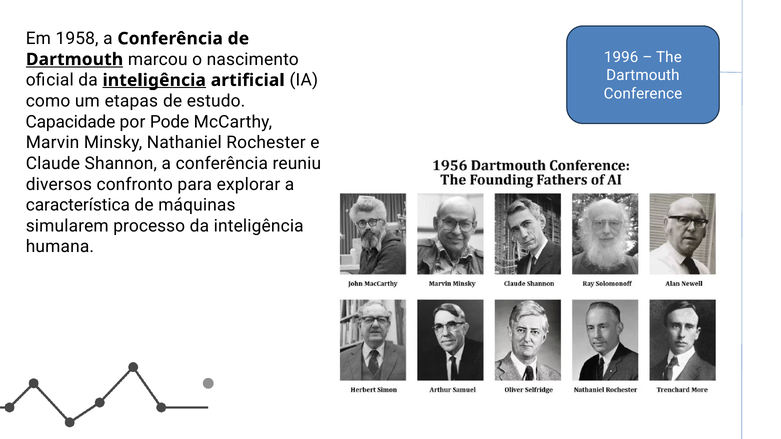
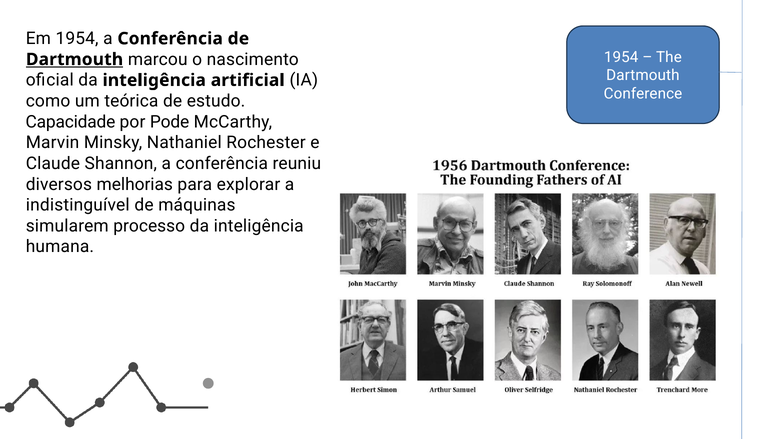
Em 1958: 1958 -> 1954
1996 at (621, 57): 1996 -> 1954
inteligência at (154, 80) underline: present -> none
etapas: etapas -> teórica
confronto: confronto -> melhorias
característica: característica -> indistinguível
